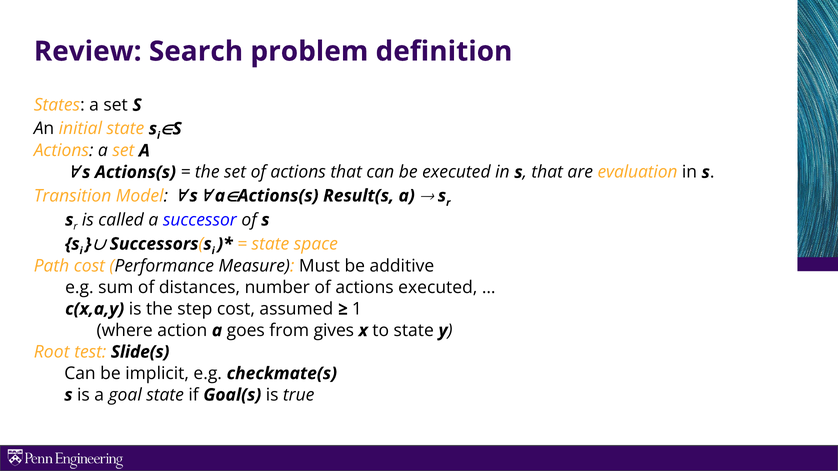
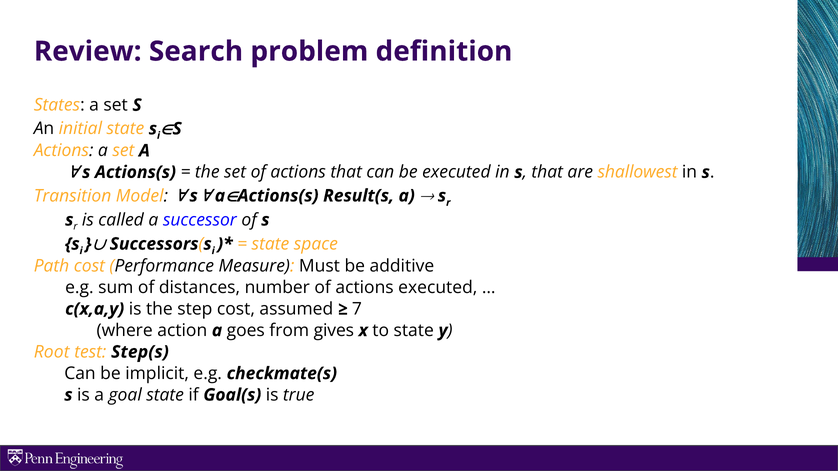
evaluation: evaluation -> shallowest
1: 1 -> 7
Slide(s: Slide(s -> Step(s
